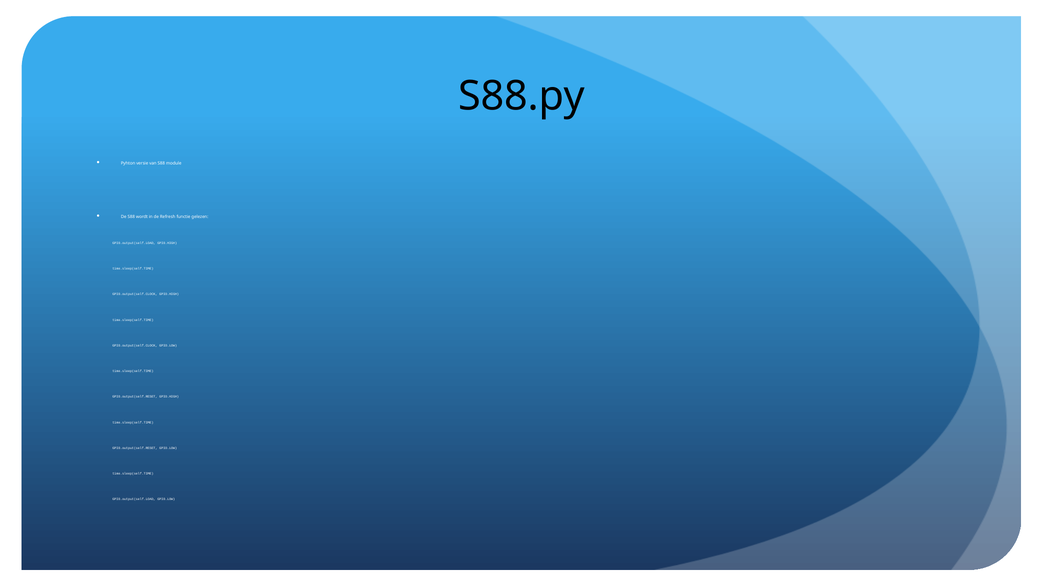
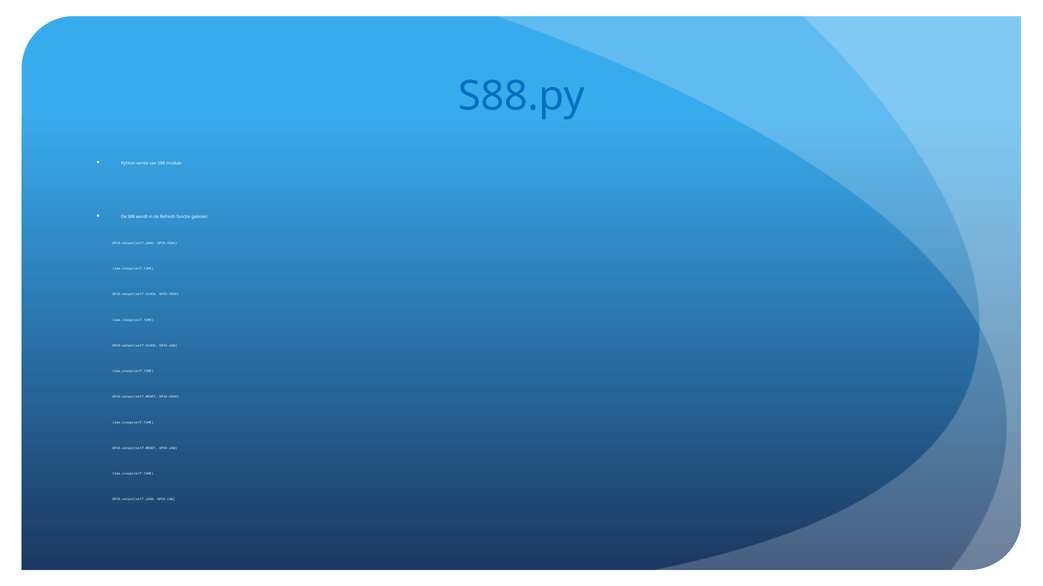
S88.py colour: black -> blue
